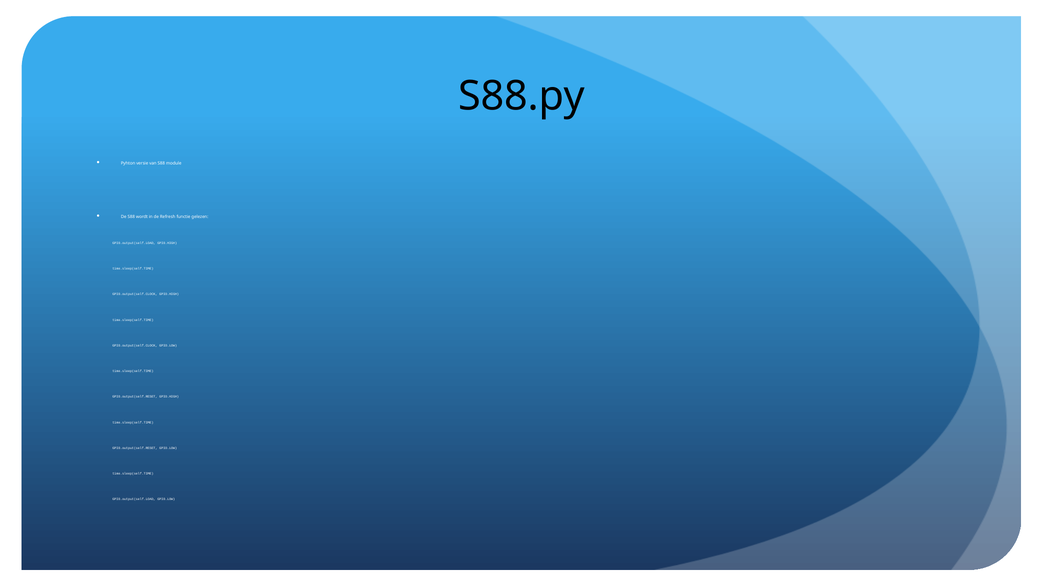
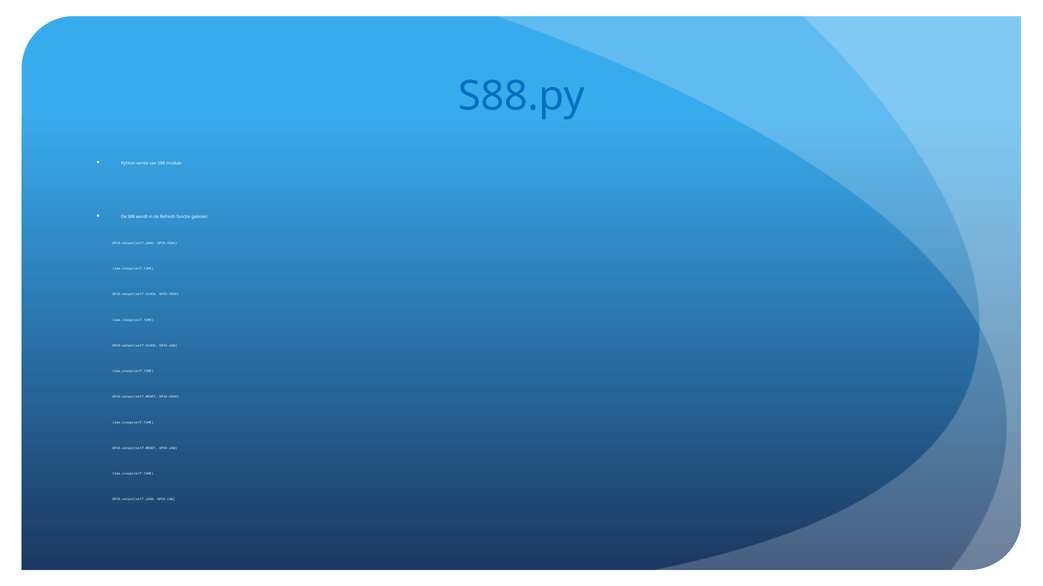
S88.py colour: black -> blue
